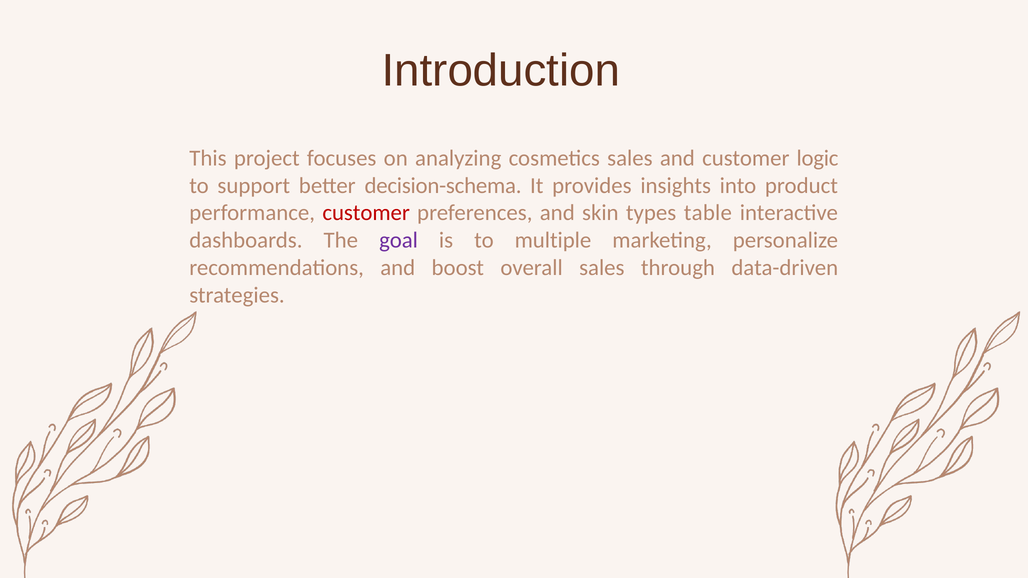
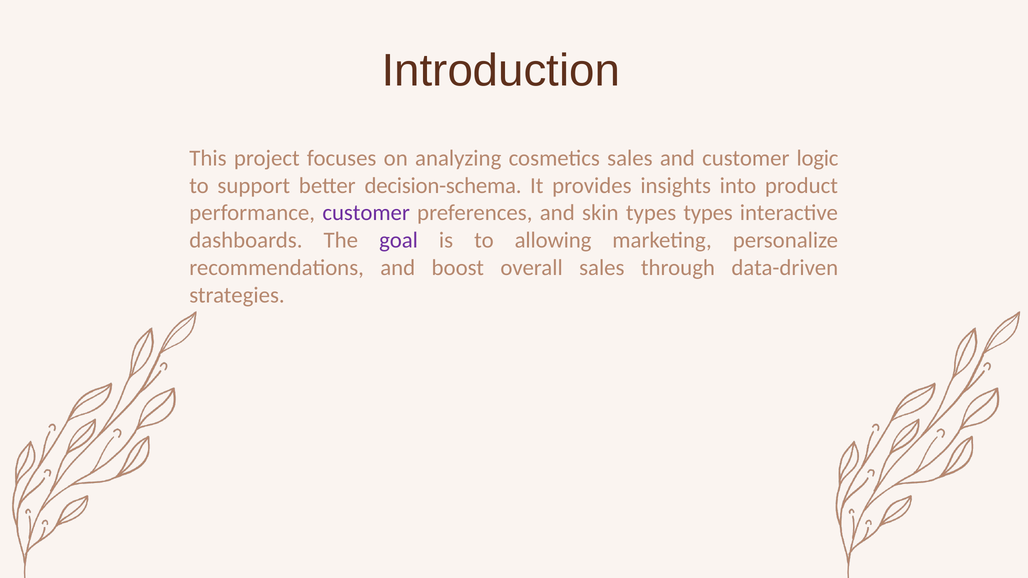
customer at (366, 213) colour: red -> purple
types table: table -> types
multiple: multiple -> allowing
